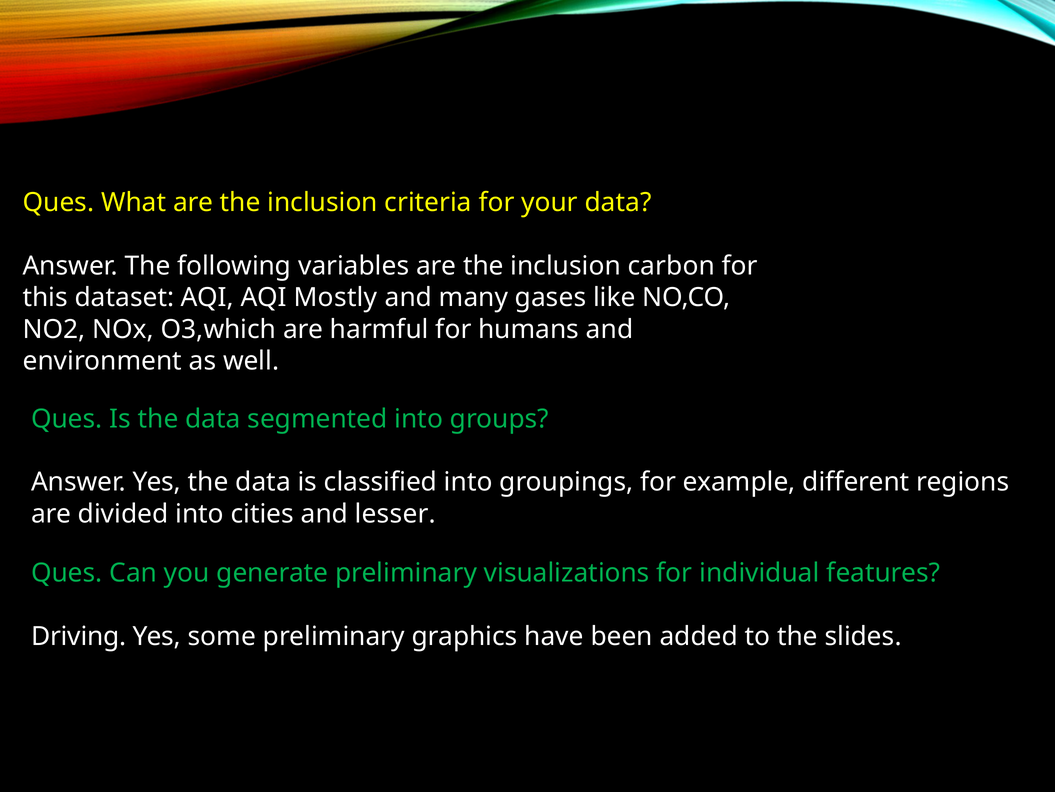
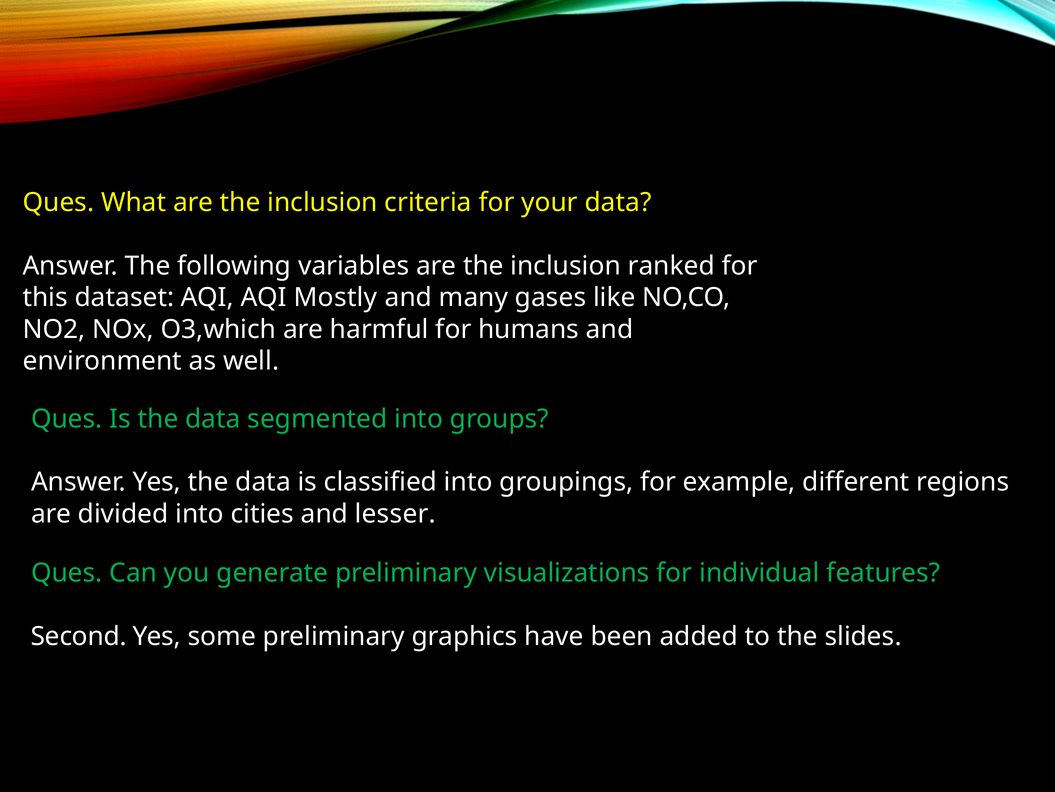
carbon: carbon -> ranked
Driving: Driving -> Second
